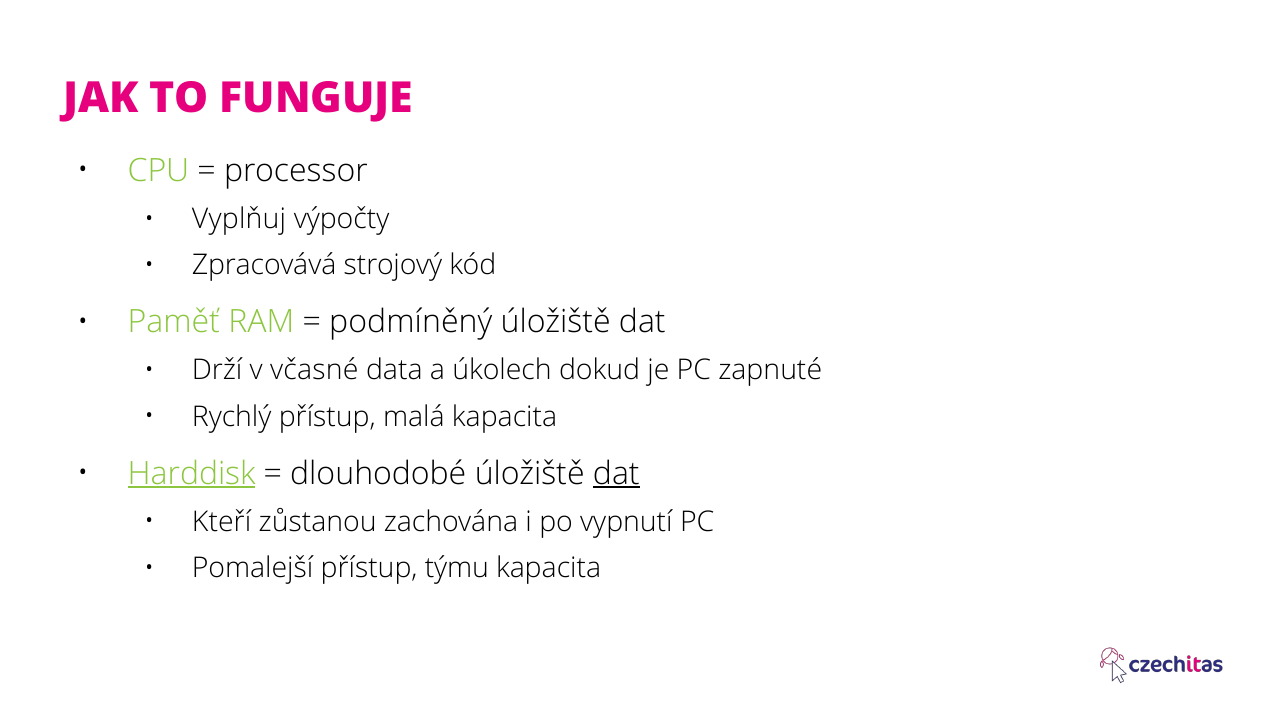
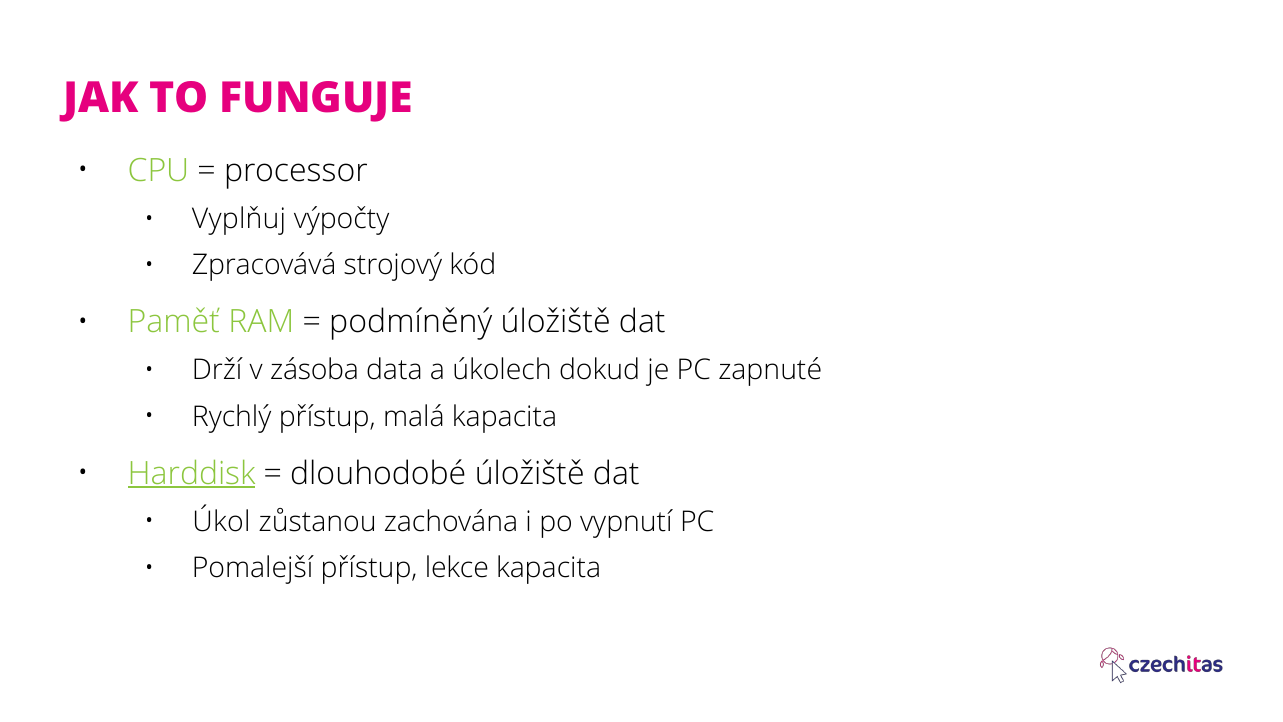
včasné: včasné -> zásoba
dat at (616, 473) underline: present -> none
Kteří: Kteří -> Úkol
týmu: týmu -> lekce
